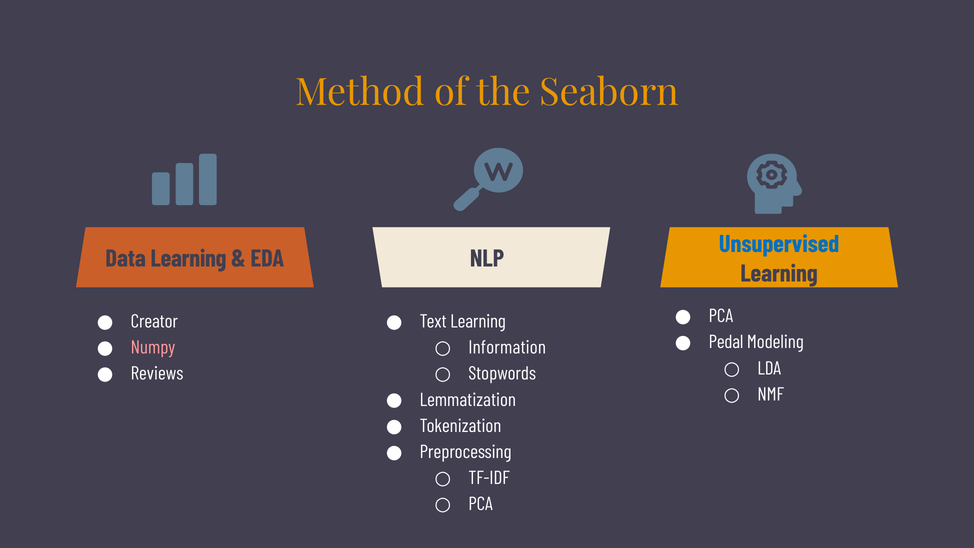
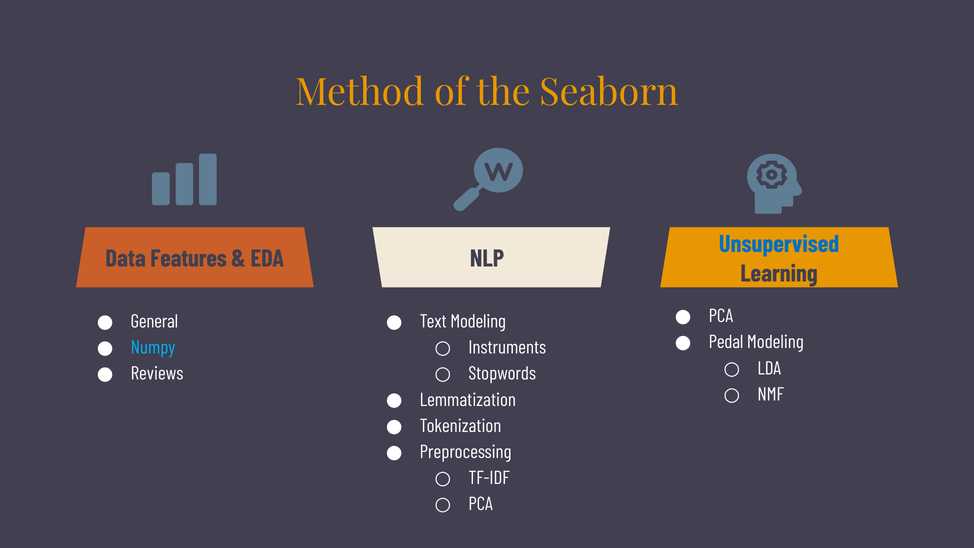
Data Learning: Learning -> Features
Creator: Creator -> General
Text Learning: Learning -> Modeling
Numpy colour: pink -> light blue
Information: Information -> Instruments
